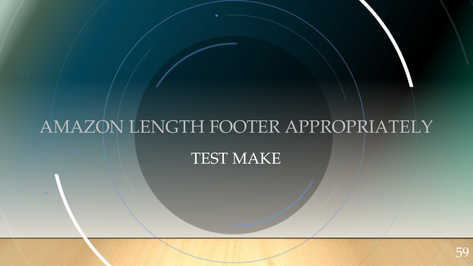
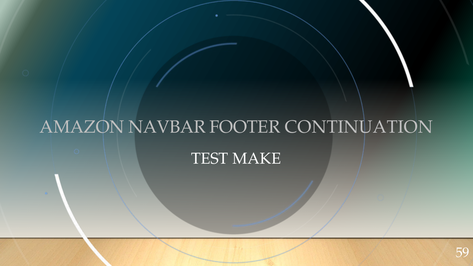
LENGTH: LENGTH -> NAVBAR
APPROPRIATELY: APPROPRIATELY -> CONTINUATION
